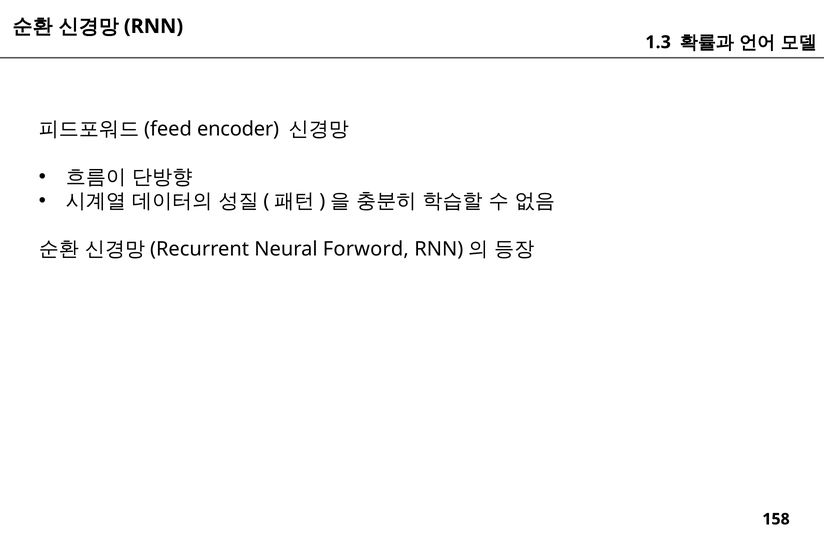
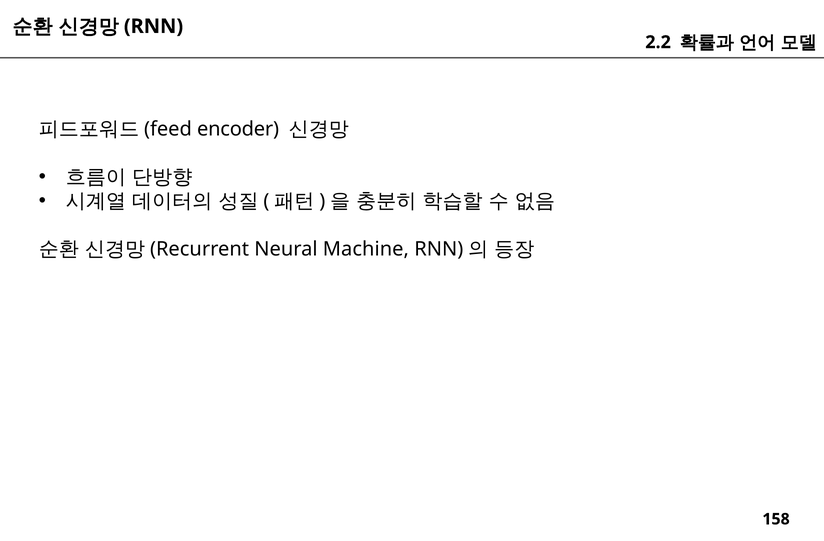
1.3: 1.3 -> 2.2
Forword: Forword -> Machine
